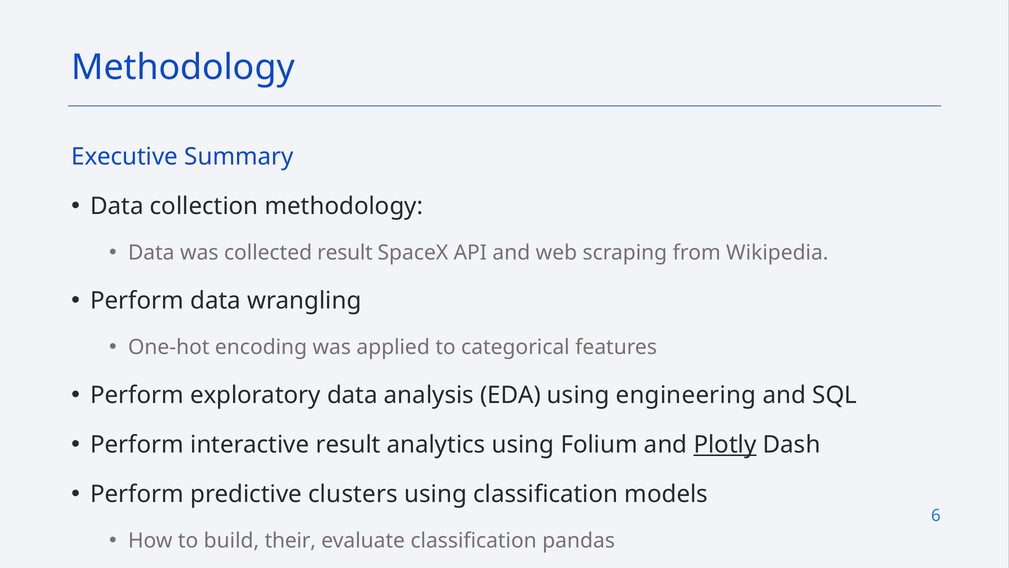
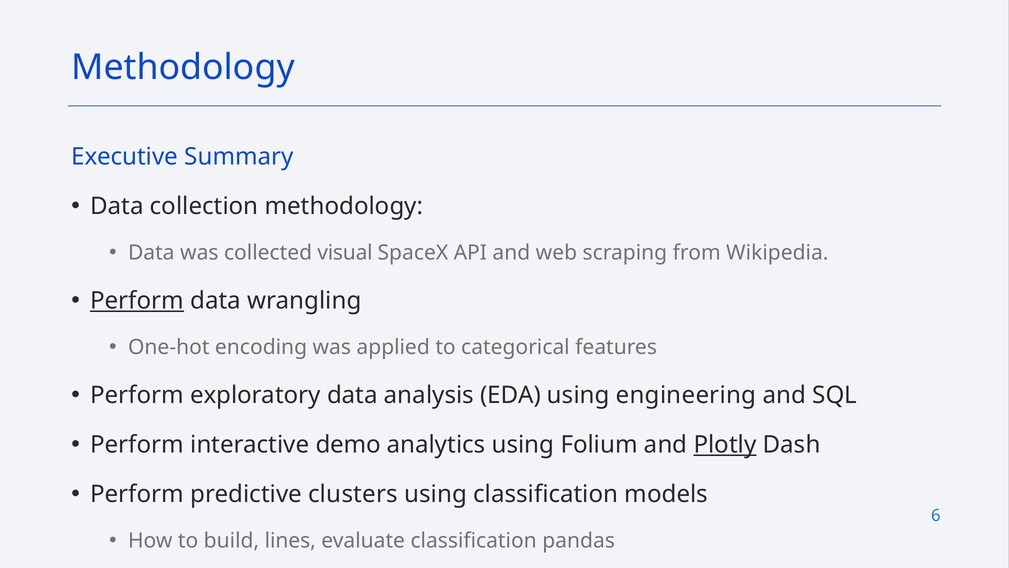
collected result: result -> visual
Perform at (137, 301) underline: none -> present
interactive result: result -> demo
their: their -> lines
